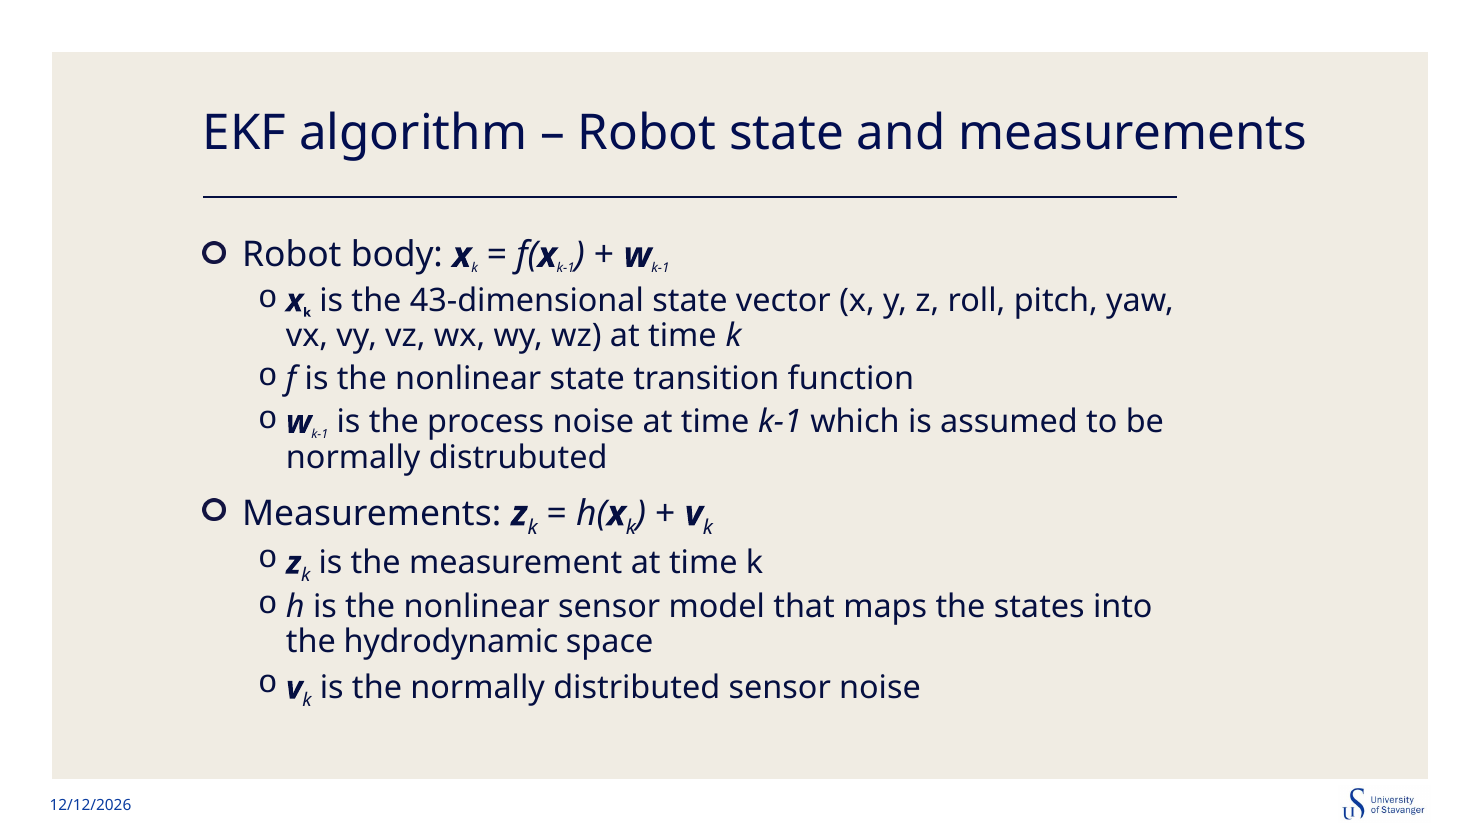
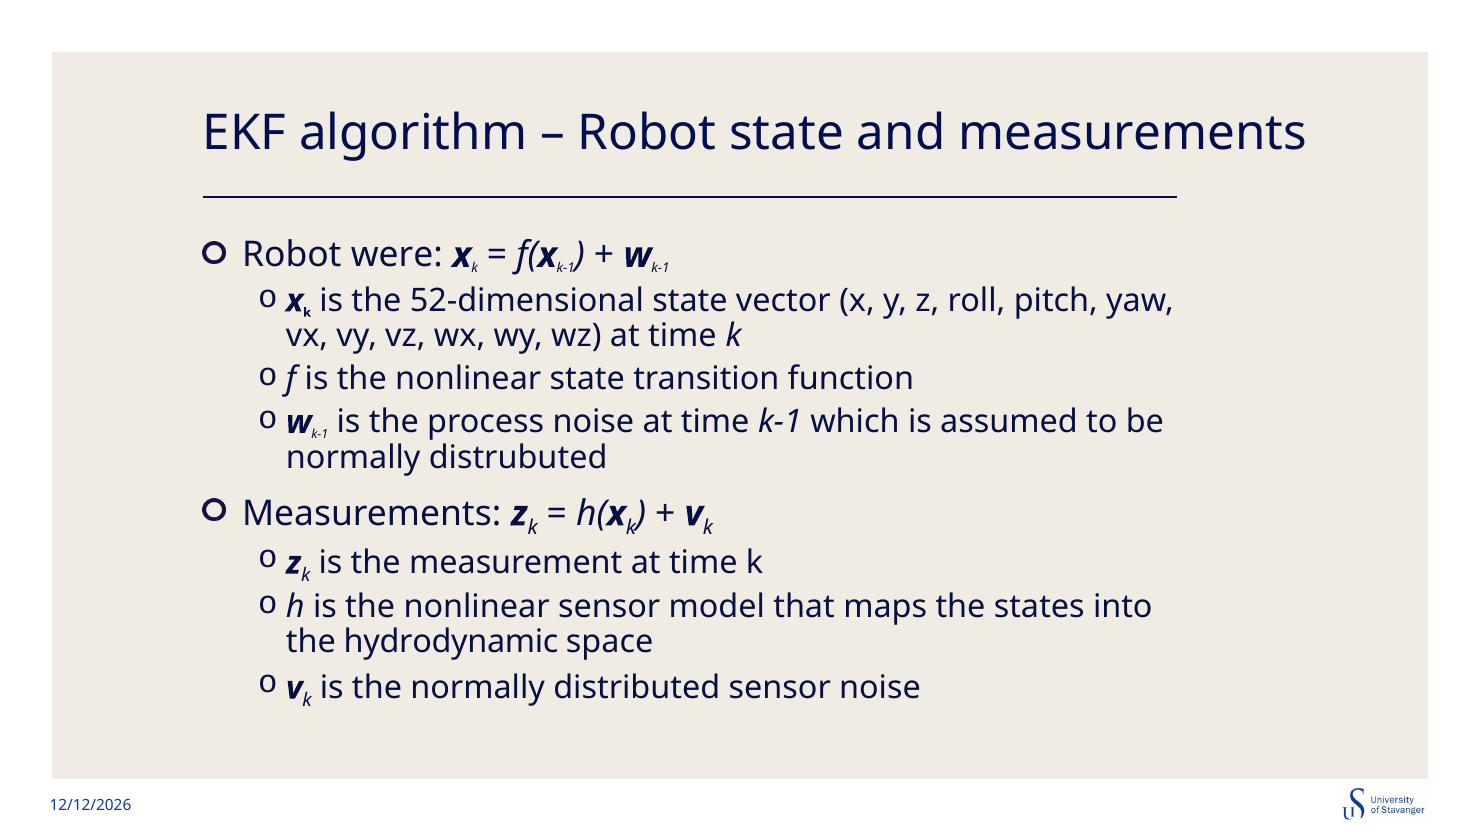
body: body -> were
43-dimensional: 43-dimensional -> 52-dimensional
